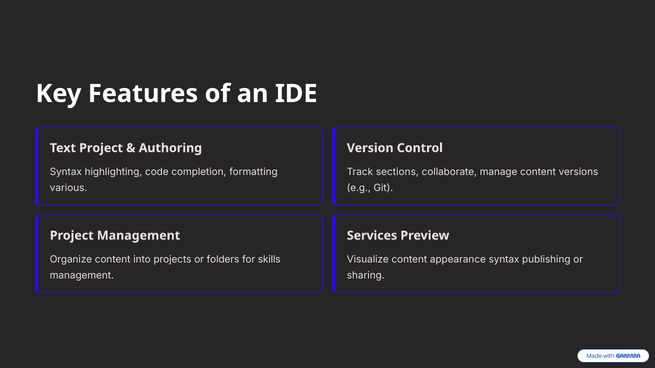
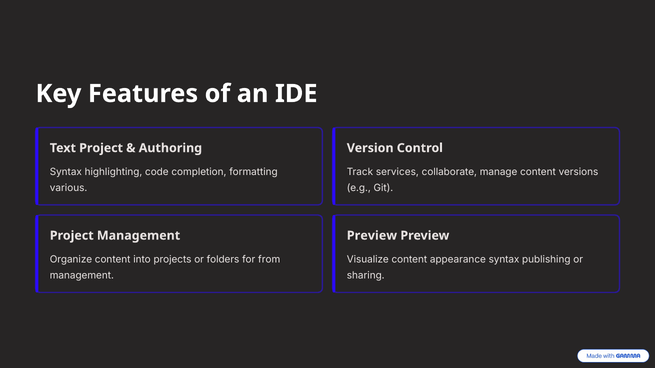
sections: sections -> services
Services at (372, 236): Services -> Preview
skills: skills -> from
